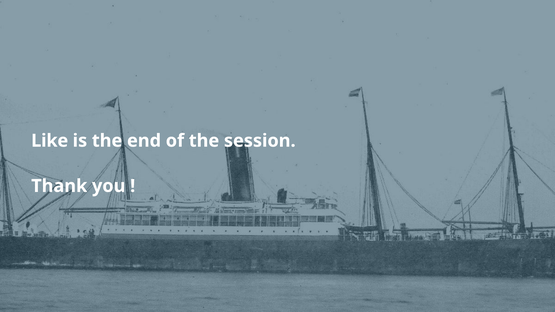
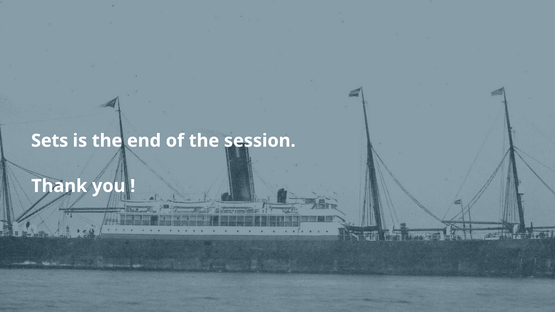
Like: Like -> Sets
